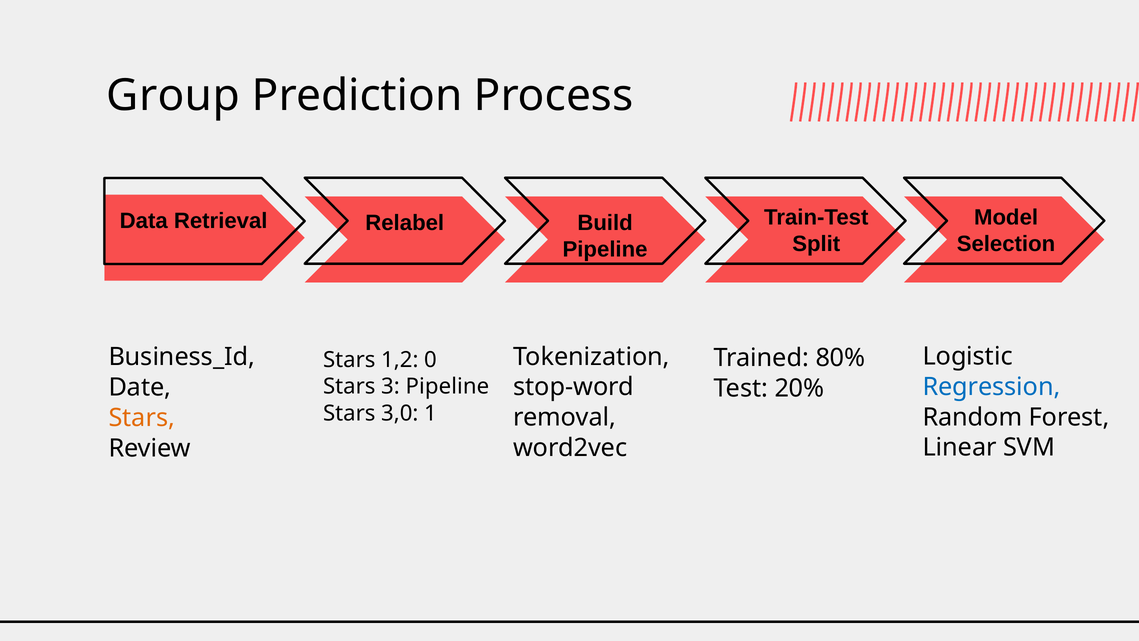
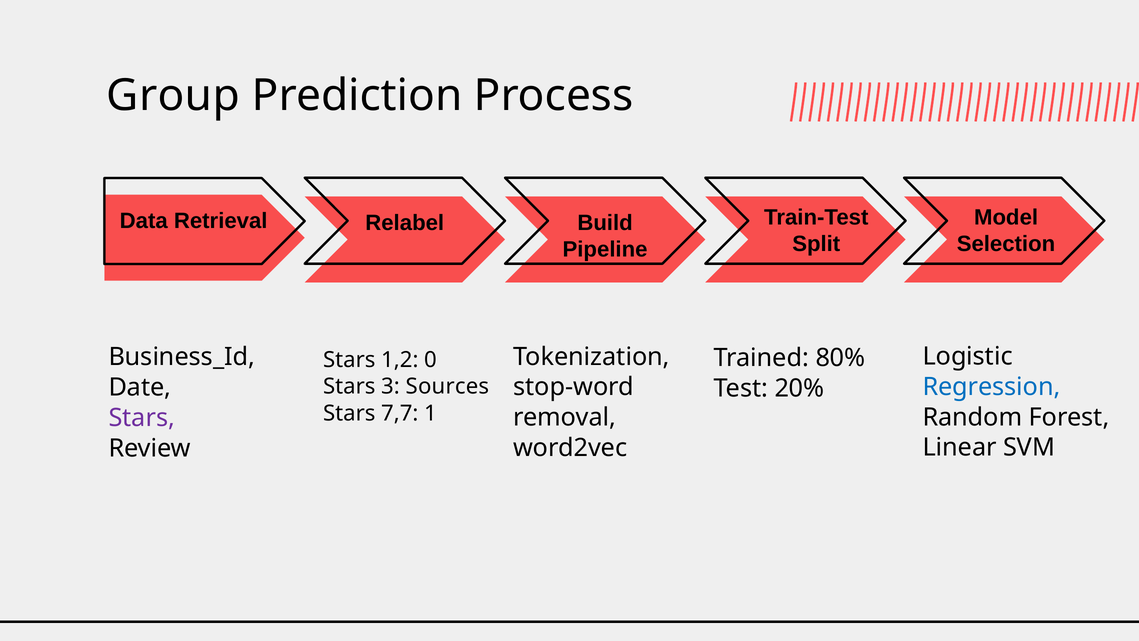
3 Pipeline: Pipeline -> Sources
3,0: 3,0 -> 7,7
Stars at (142, 418) colour: orange -> purple
